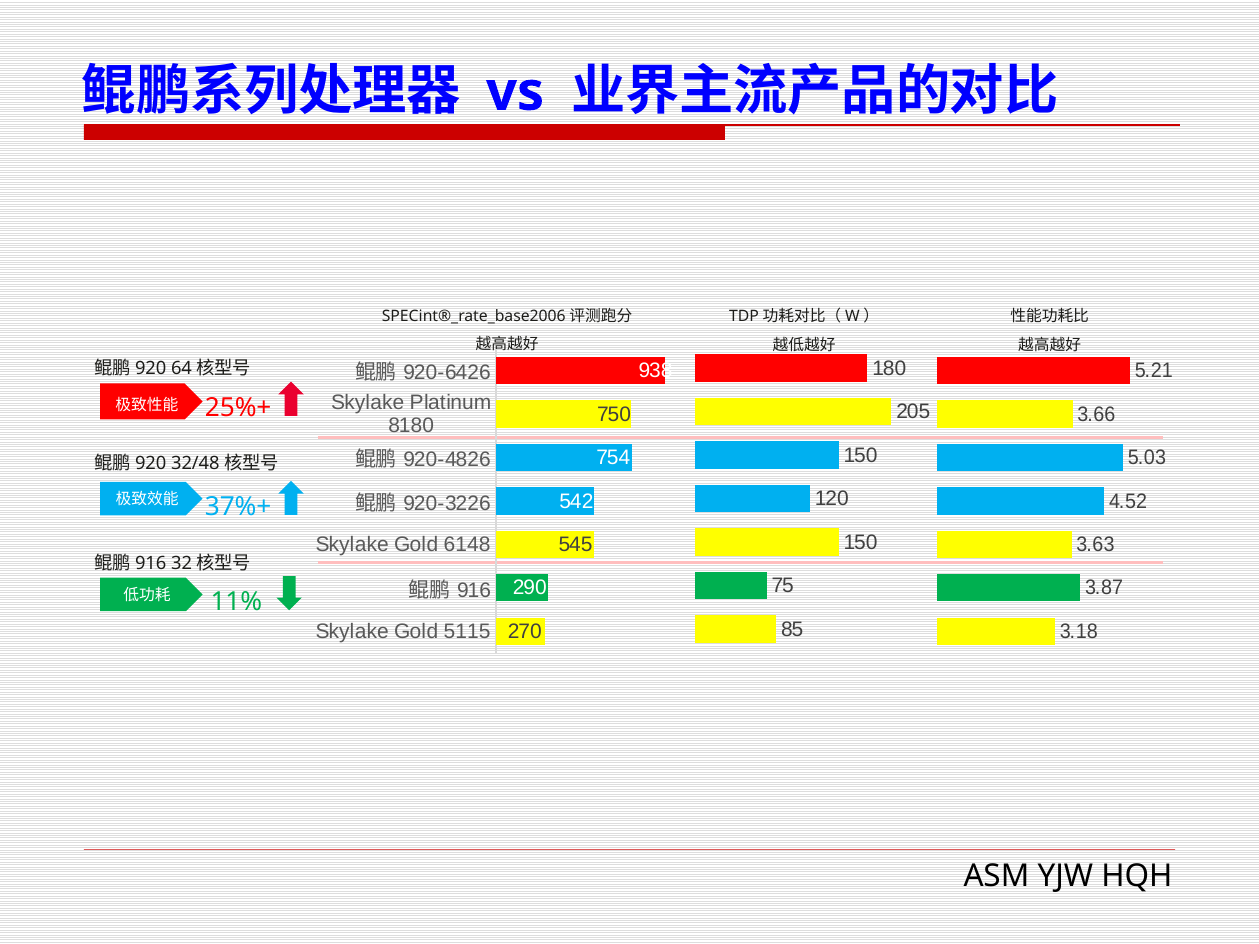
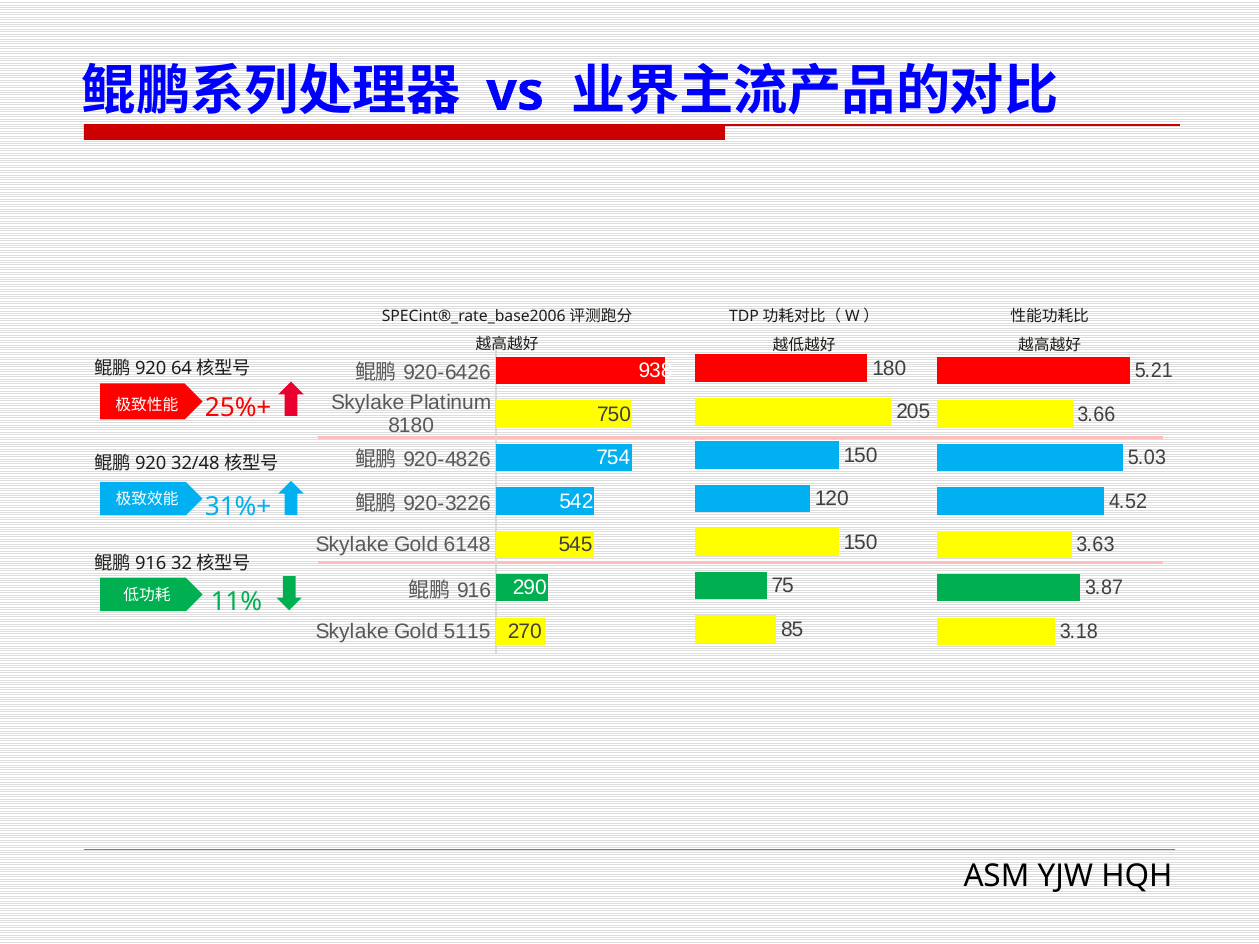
37%+: 37%+ -> 31%+
